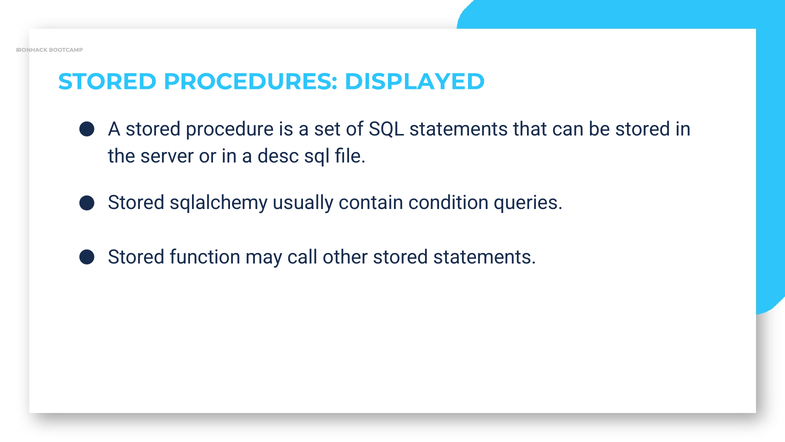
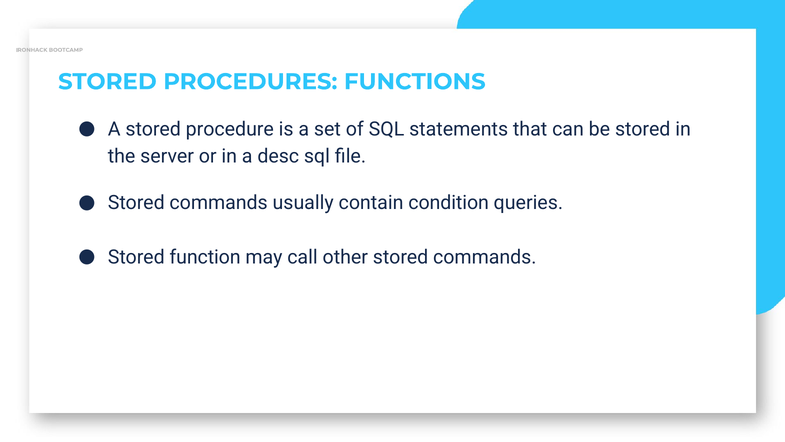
DISPLAYED: DISPLAYED -> FUNCTIONS
sqlalchemy at (219, 203): sqlalchemy -> commands
other stored statements: statements -> commands
